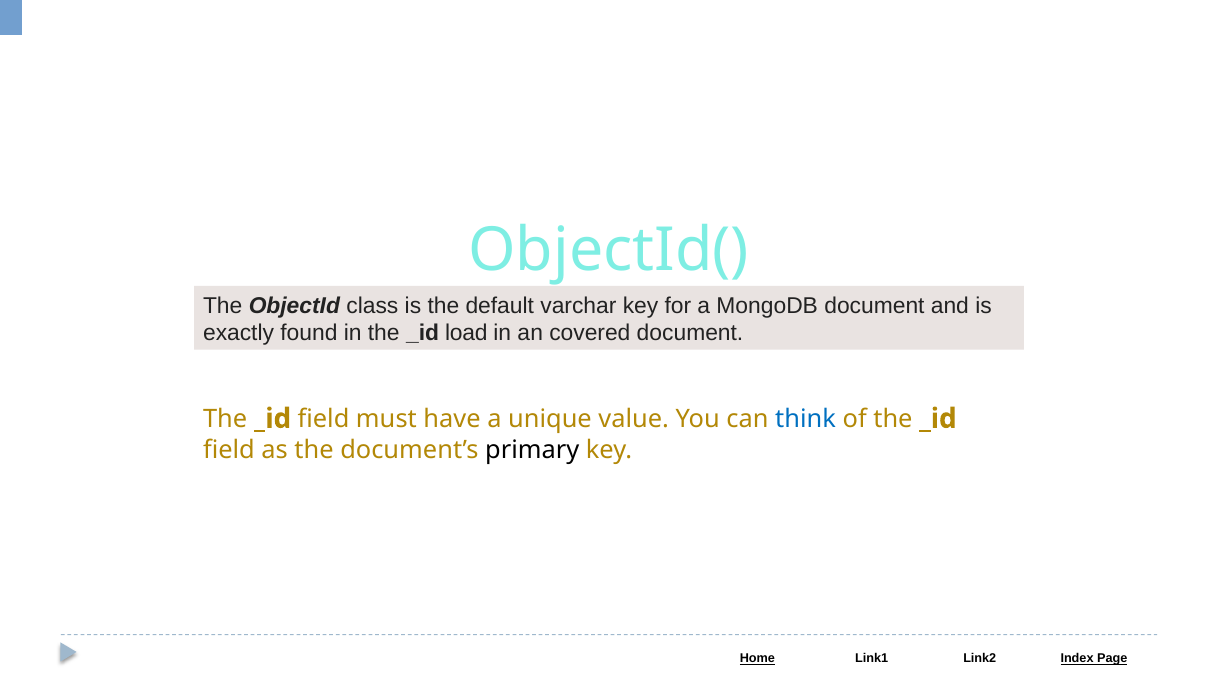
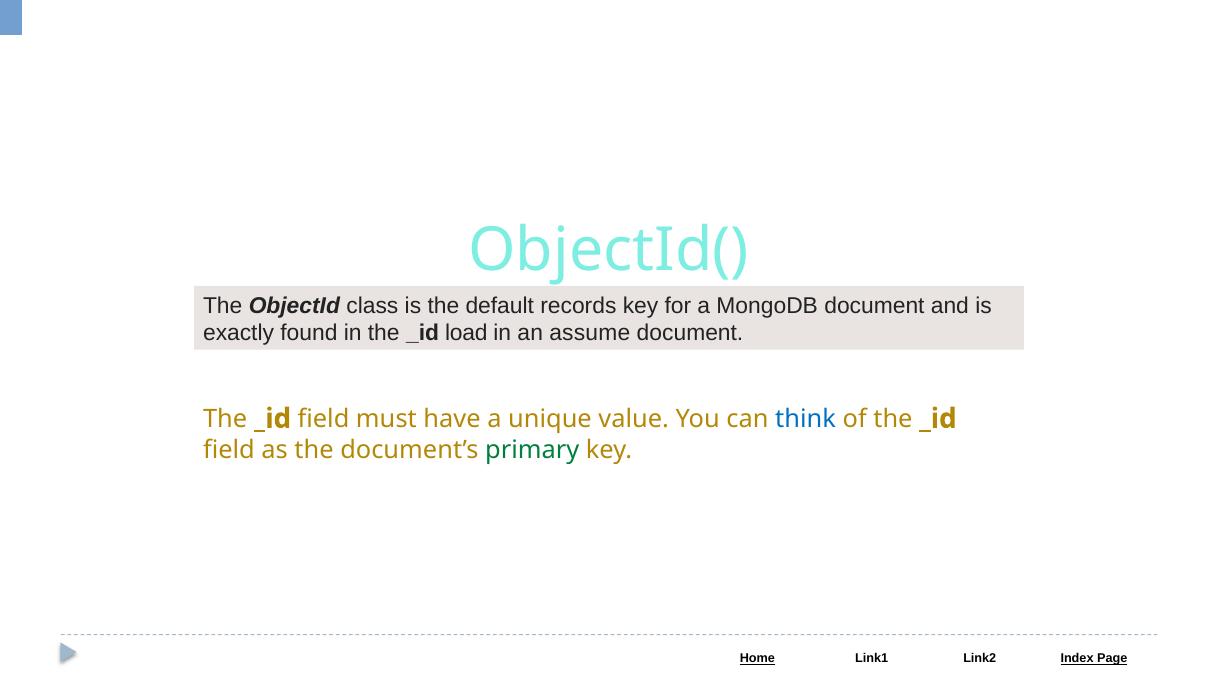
varchar: varchar -> records
covered: covered -> assume
primary colour: black -> green
